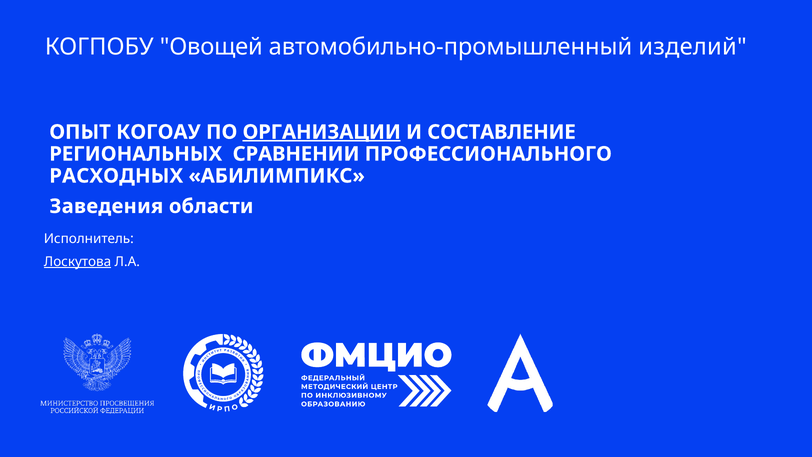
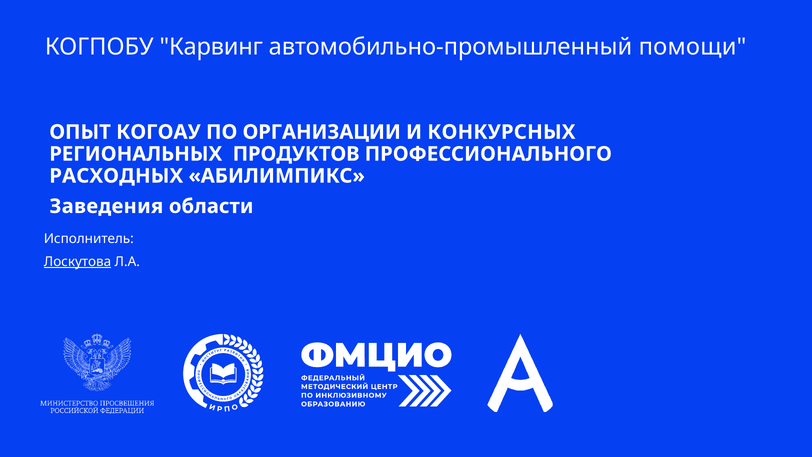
Овощей: Овощей -> Карвинг
изделий: изделий -> помощи
ОРГАНИЗАЦИИ underline: present -> none
СОСТАВЛЕНИЕ: СОСТАВЛЕНИЕ -> КОНКУРСНЫХ
СРАВНЕНИИ: СРАВНЕНИИ -> ПРОДУКТОВ
